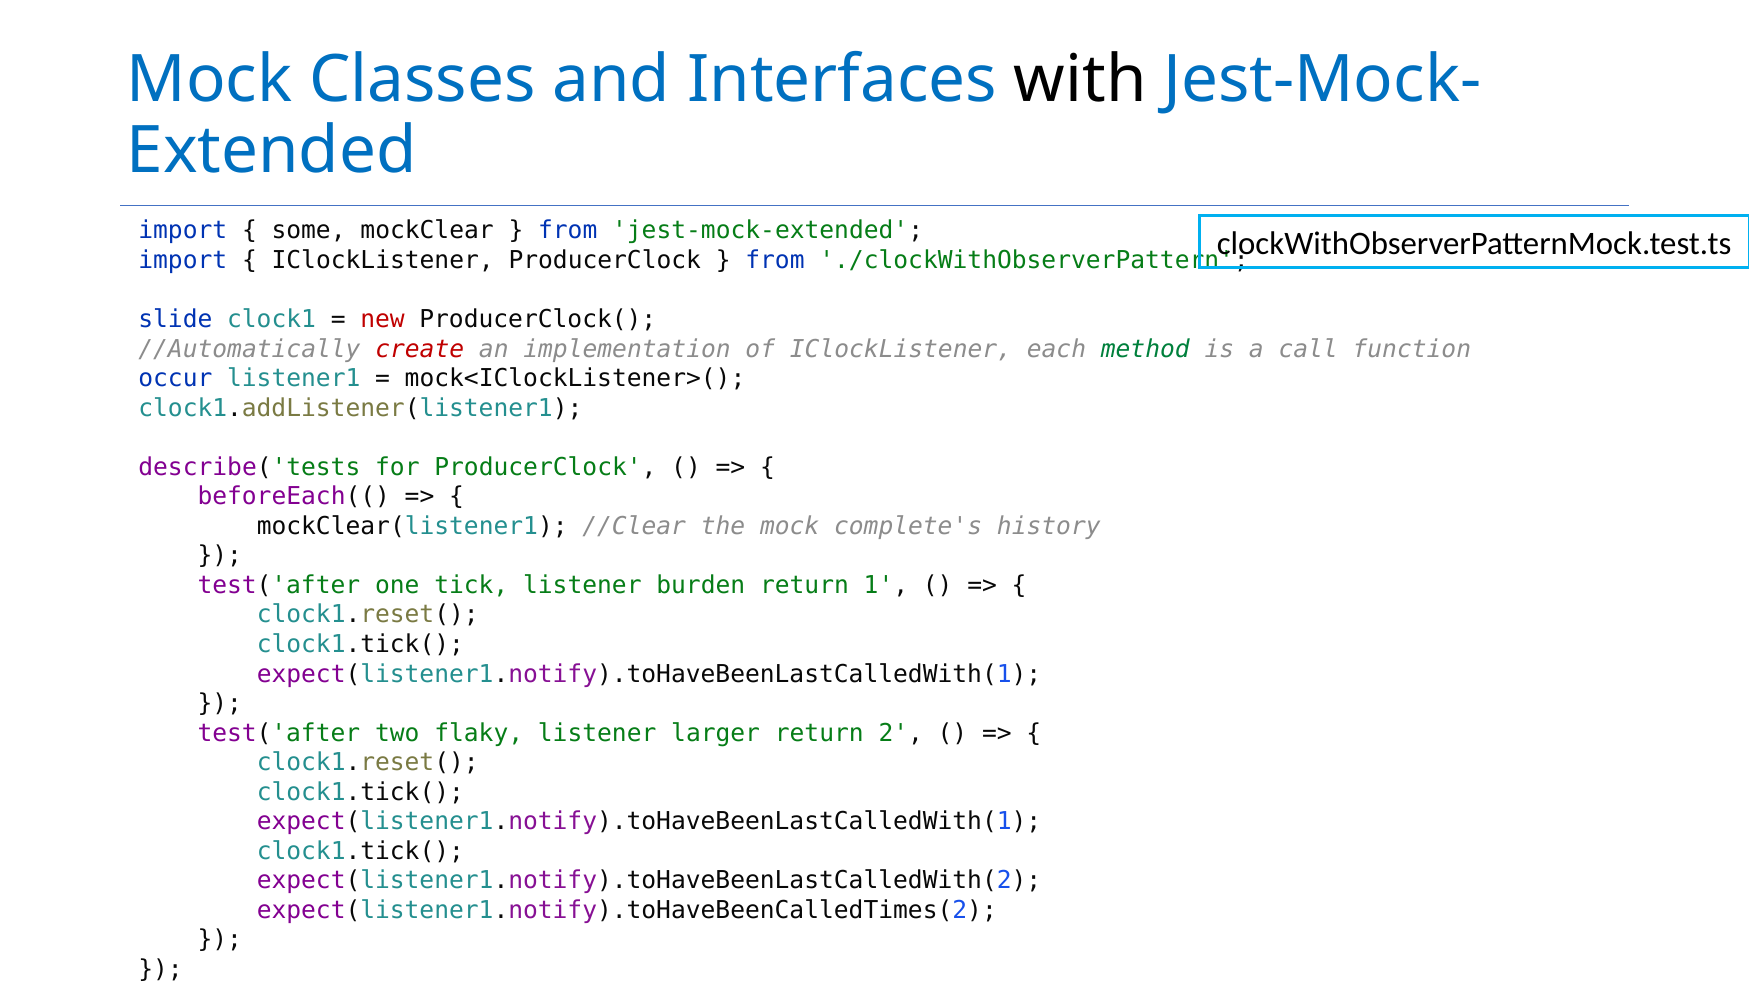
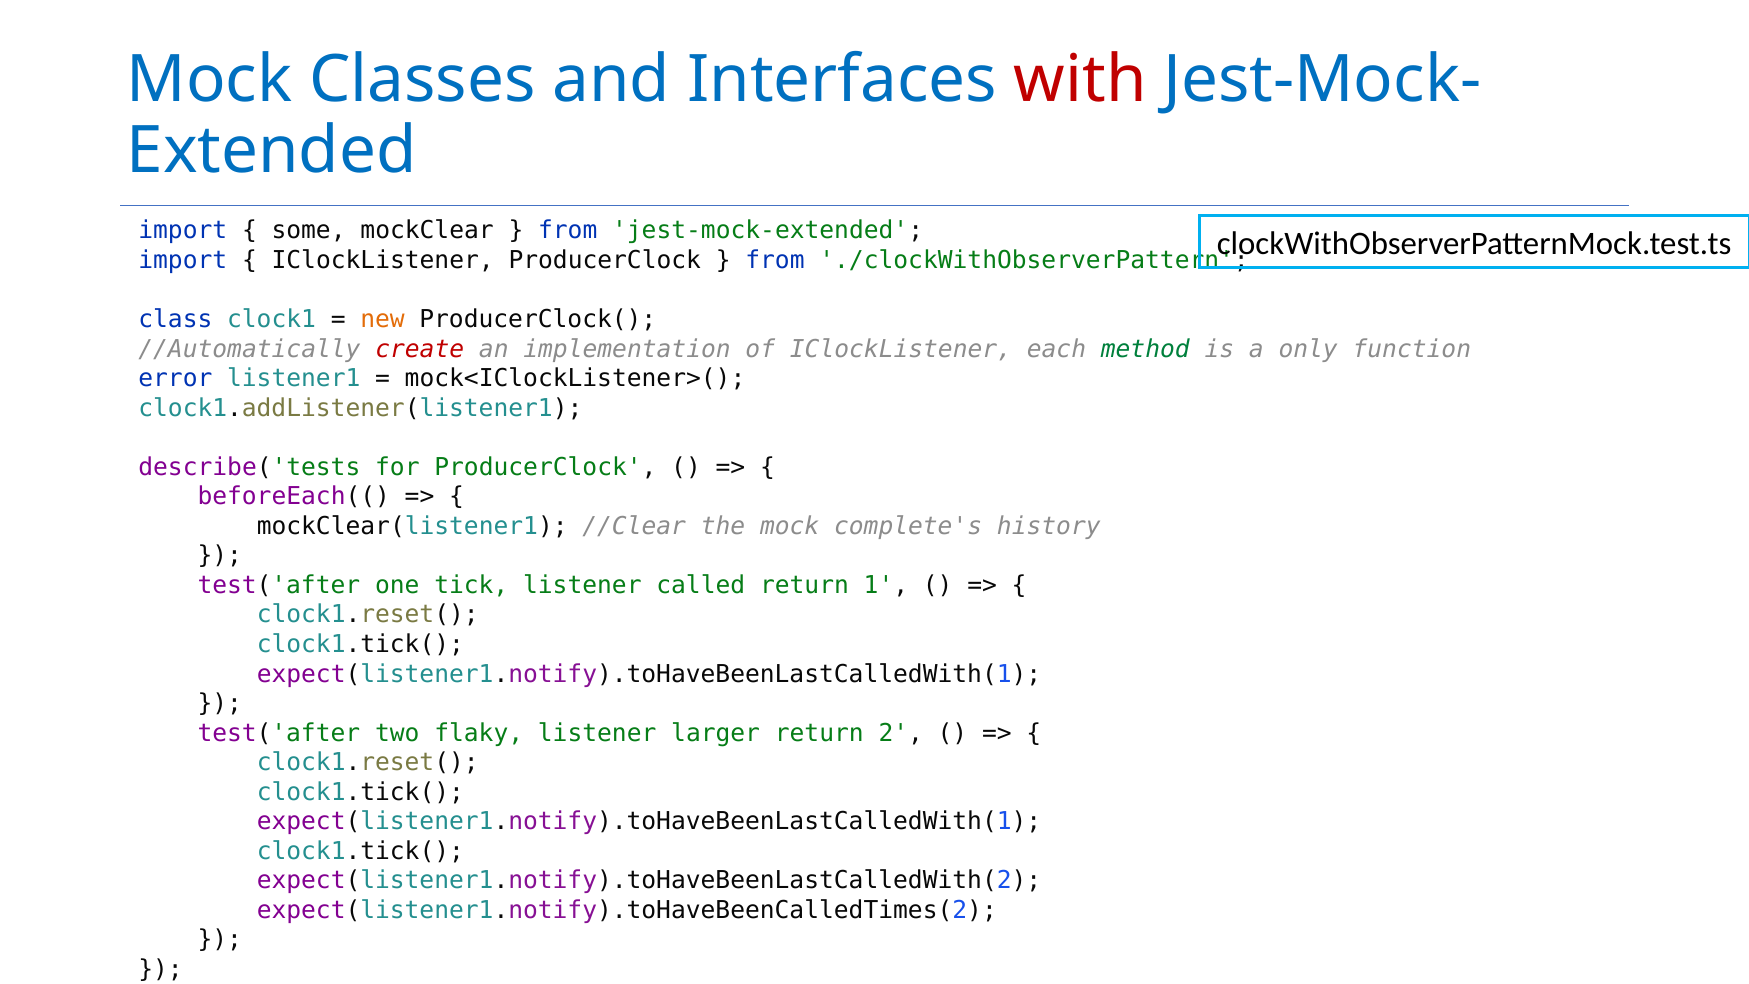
with colour: black -> red
slide: slide -> class
new colour: red -> orange
call: call -> only
occur: occur -> error
burden: burden -> called
